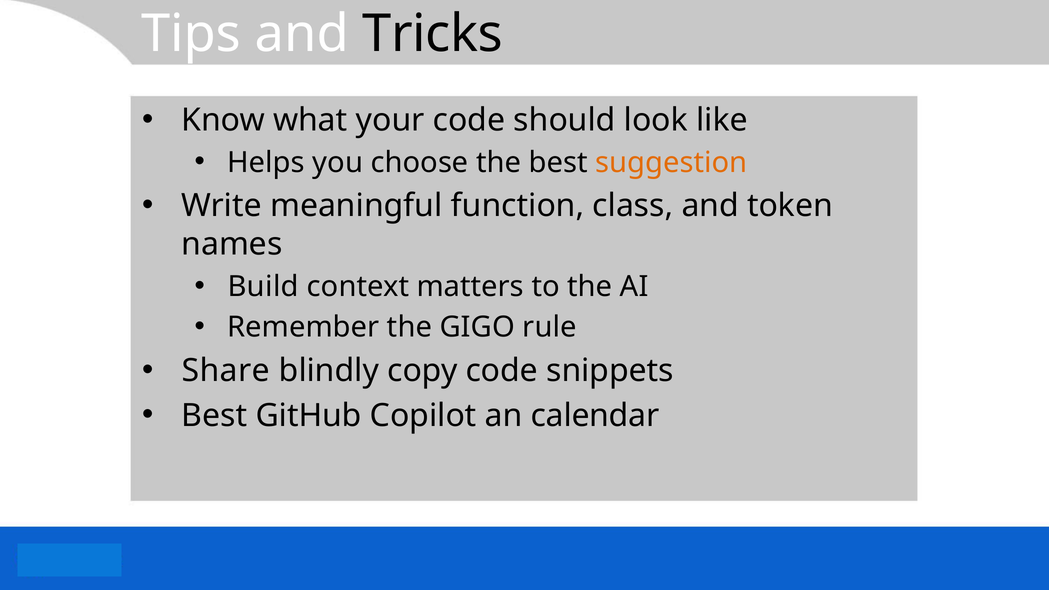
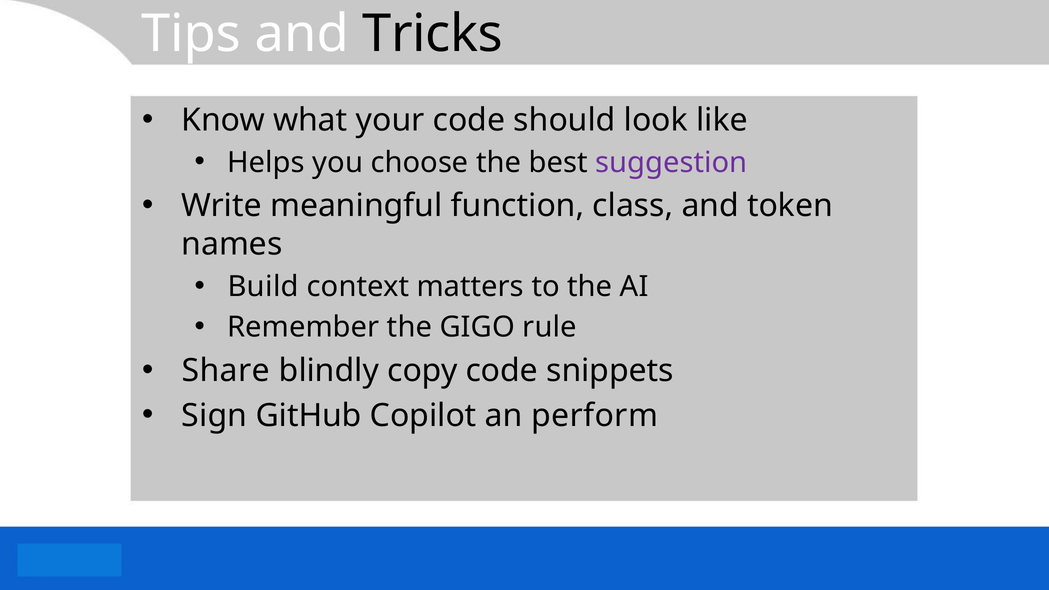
suggestion colour: orange -> purple
Best at (214, 416): Best -> Sign
calendar: calendar -> perform
